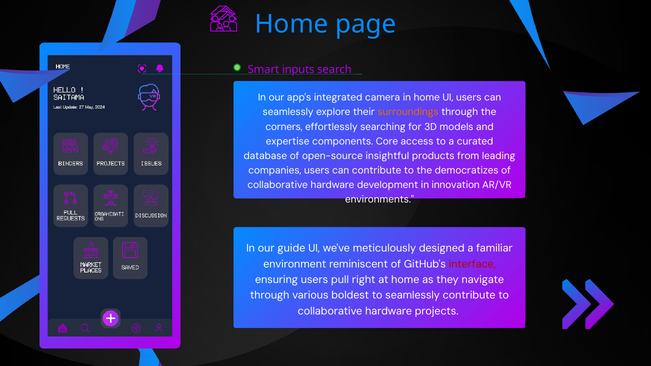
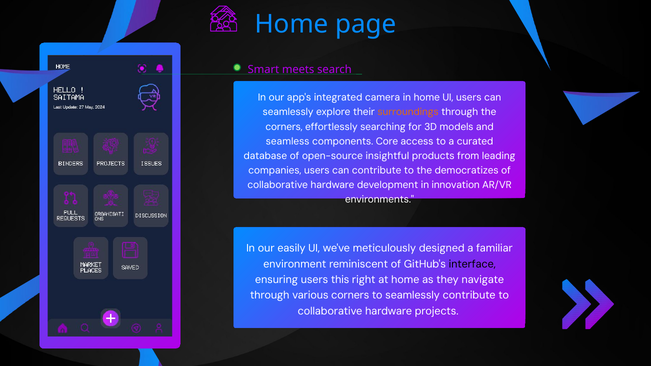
inputs: inputs -> meets
expertise: expertise -> seamless
guide: guide -> easily
interface colour: red -> black
pull: pull -> this
various boldest: boldest -> corners
